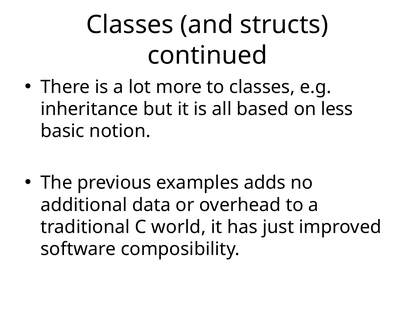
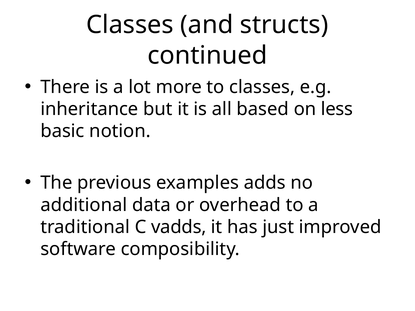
world: world -> vadds
